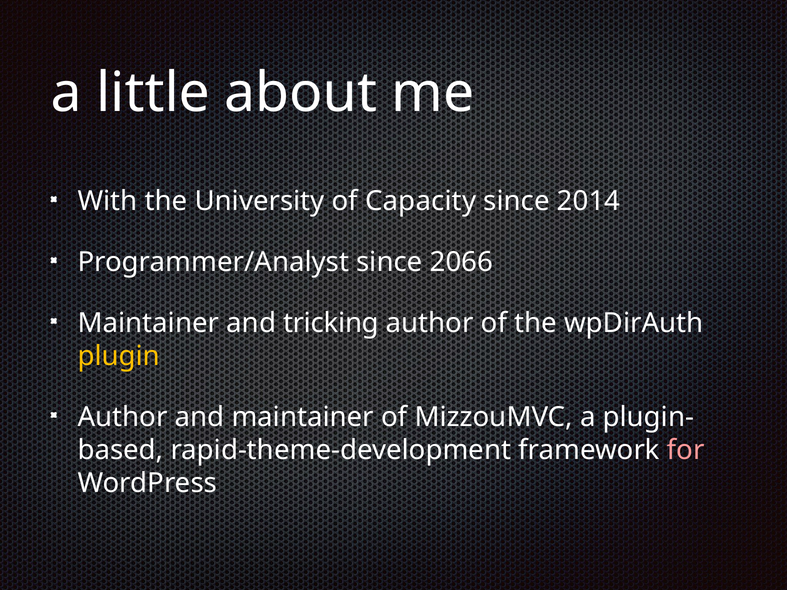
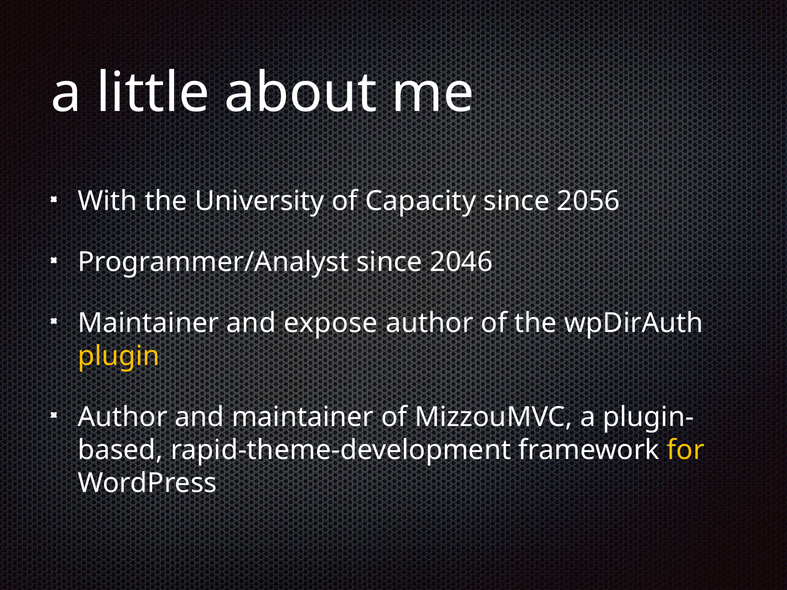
2014: 2014 -> 2056
2066: 2066 -> 2046
tricking: tricking -> expose
for colour: pink -> yellow
